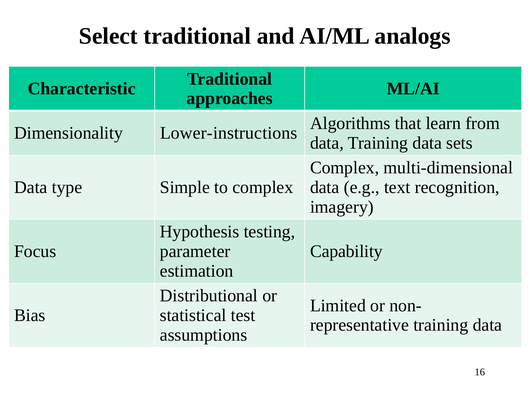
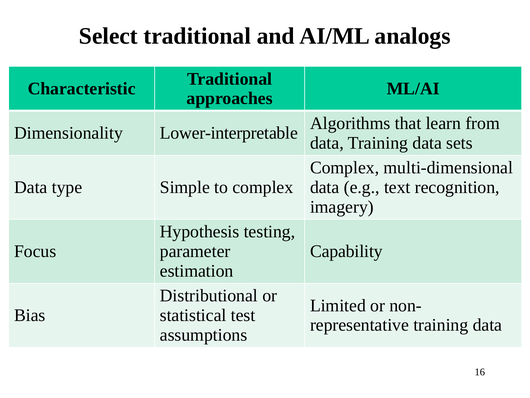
Lower-instructions: Lower-instructions -> Lower-interpretable
